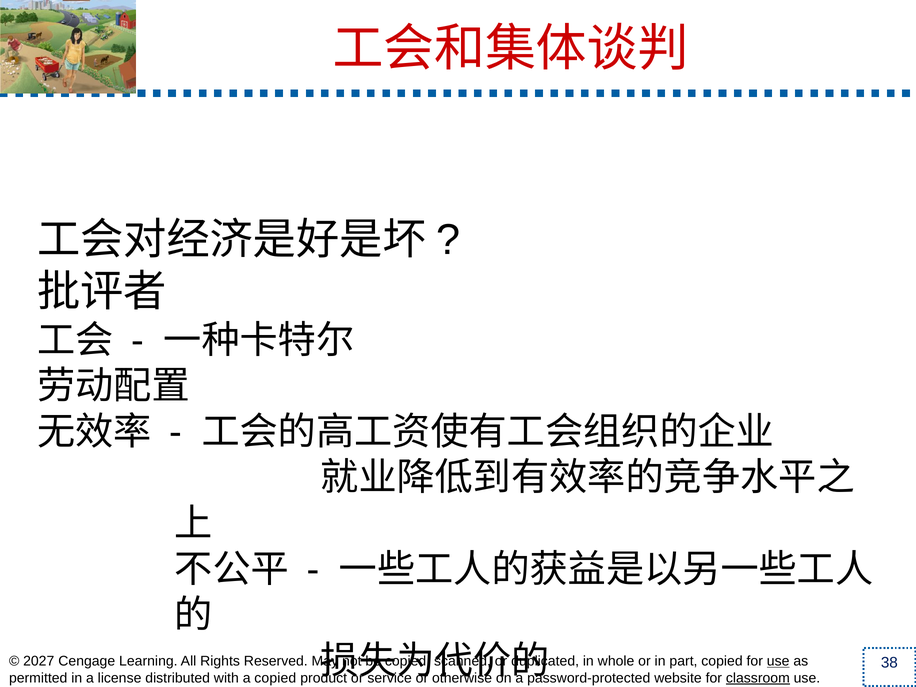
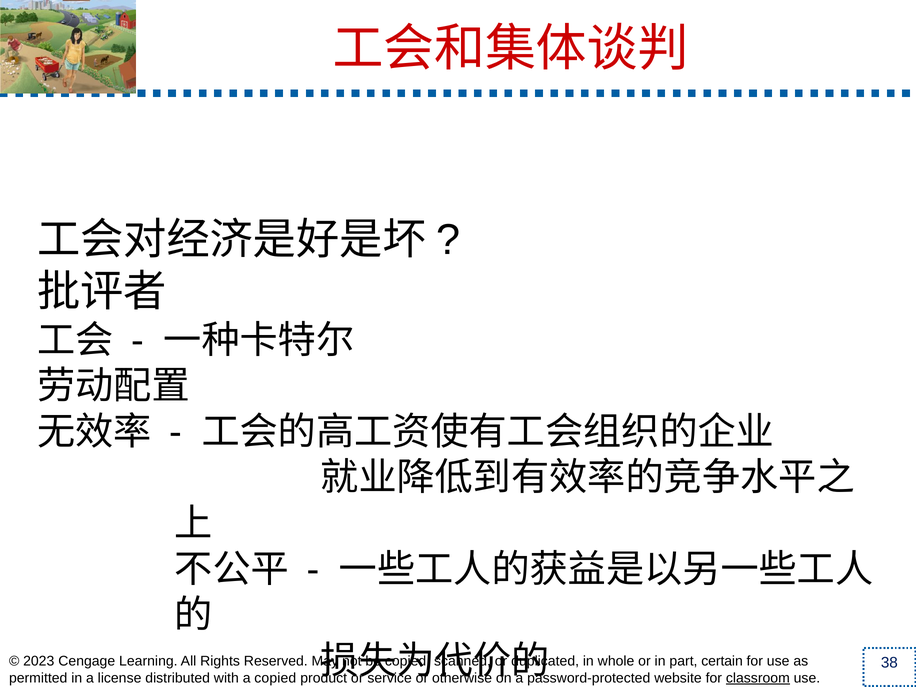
2027: 2027 -> 2023
part copied: copied -> certain
use at (778, 661) underline: present -> none
